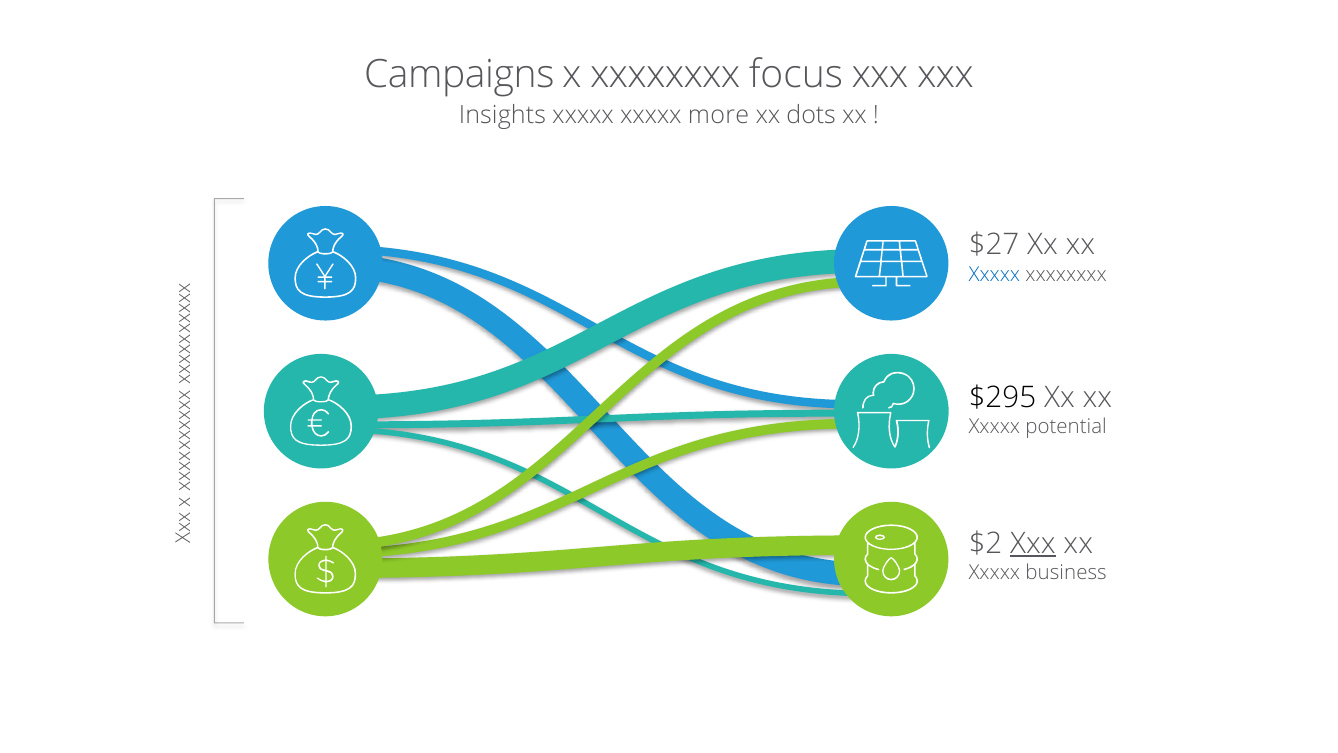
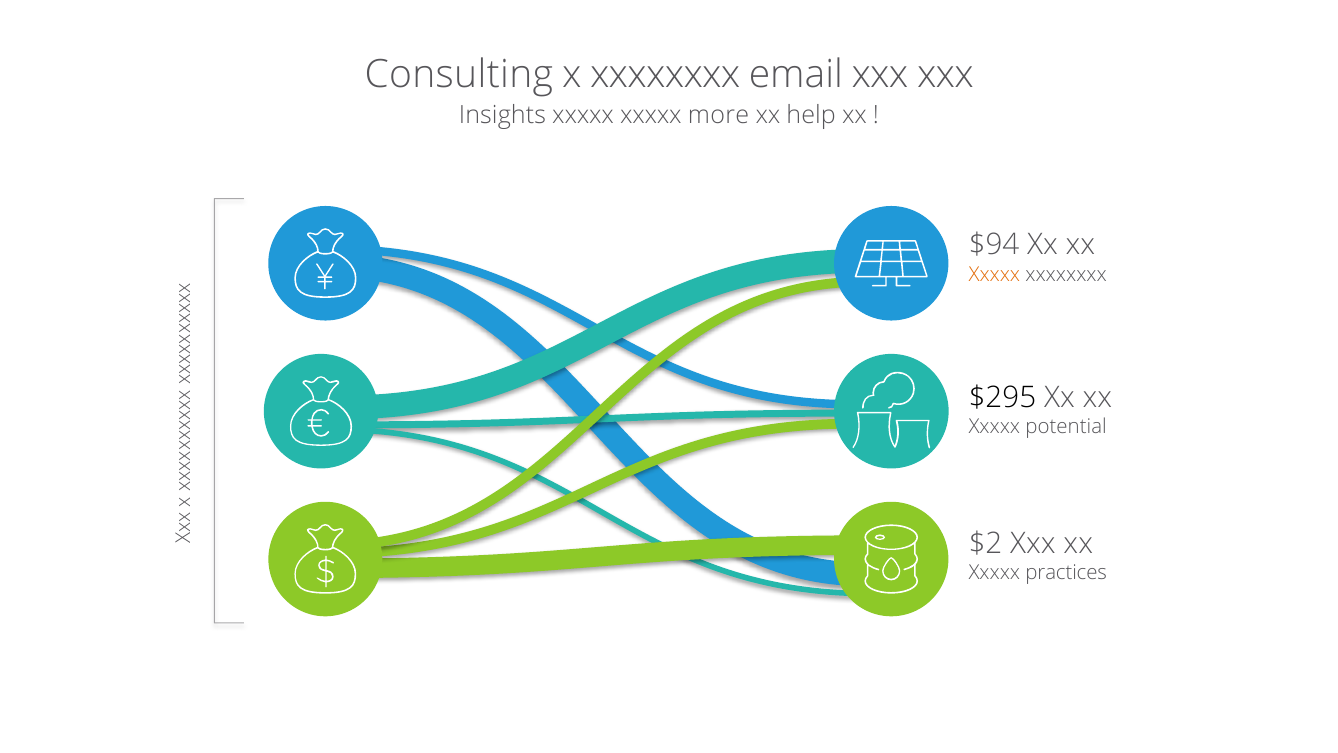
Campaigns: Campaigns -> Consulting
focus: focus -> email
dots: dots -> help
$27: $27 -> $94
Xxxxx at (994, 274) colour: blue -> orange
Xxx at (1033, 543) underline: present -> none
business: business -> practices
